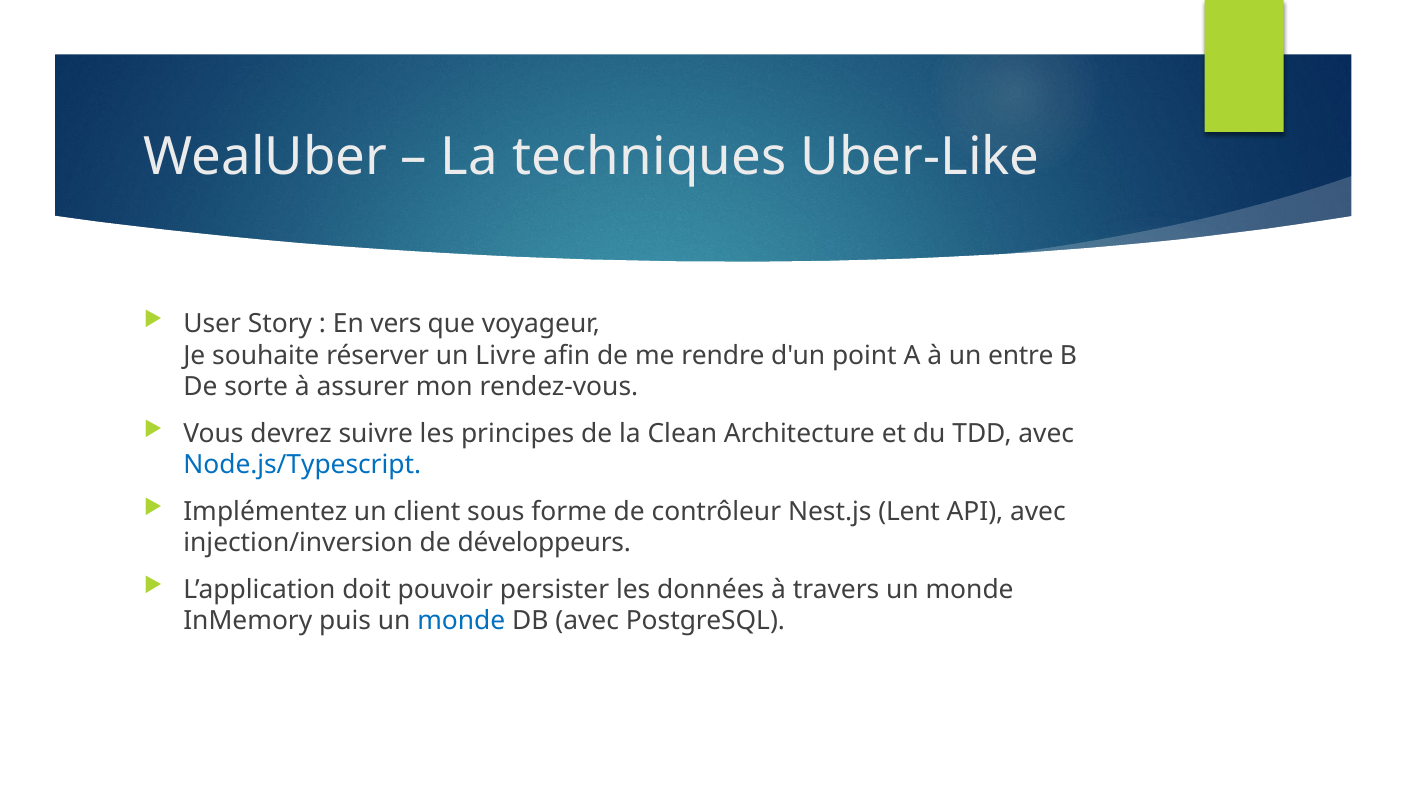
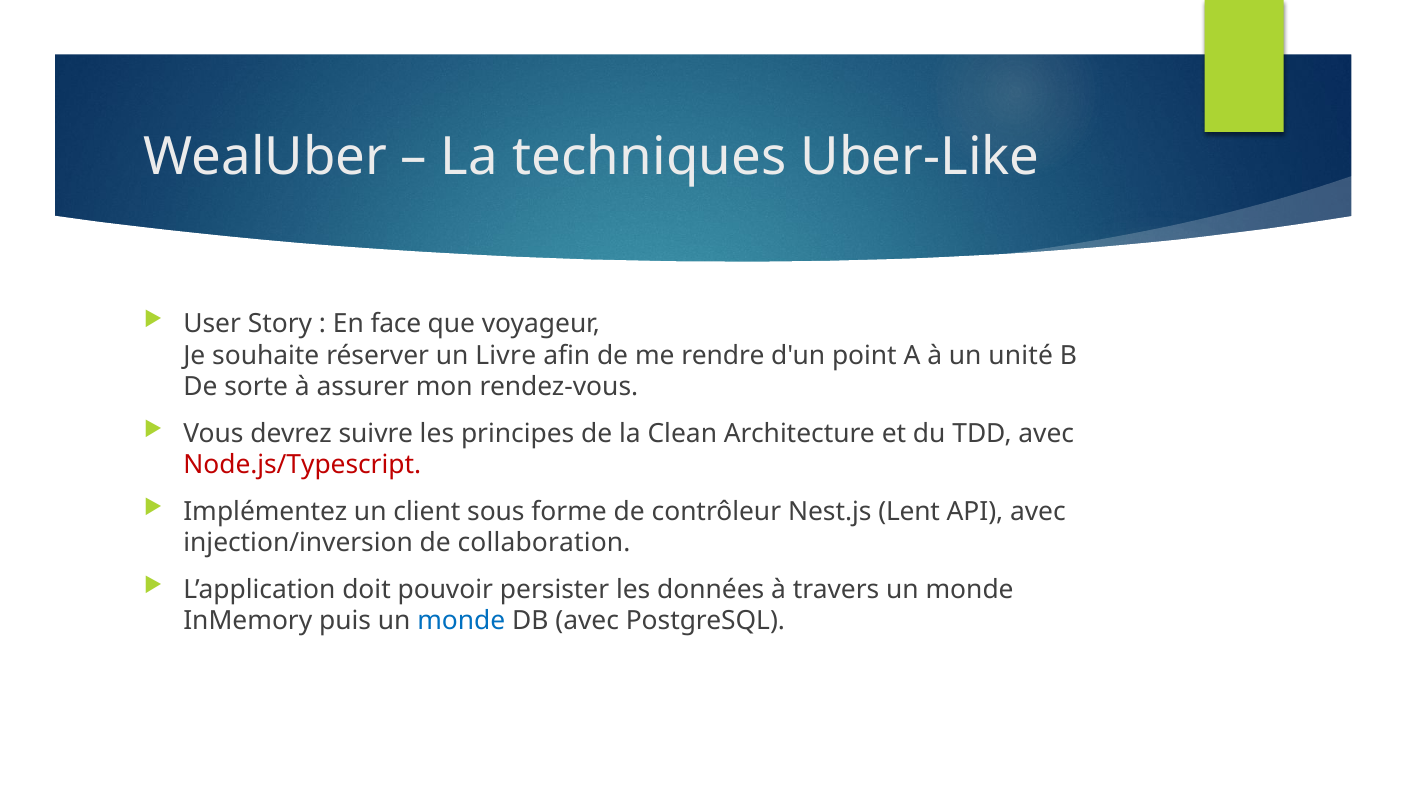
vers: vers -> face
entre: entre -> unité
Node.js/Typescript colour: blue -> red
développeurs: développeurs -> collaboration
